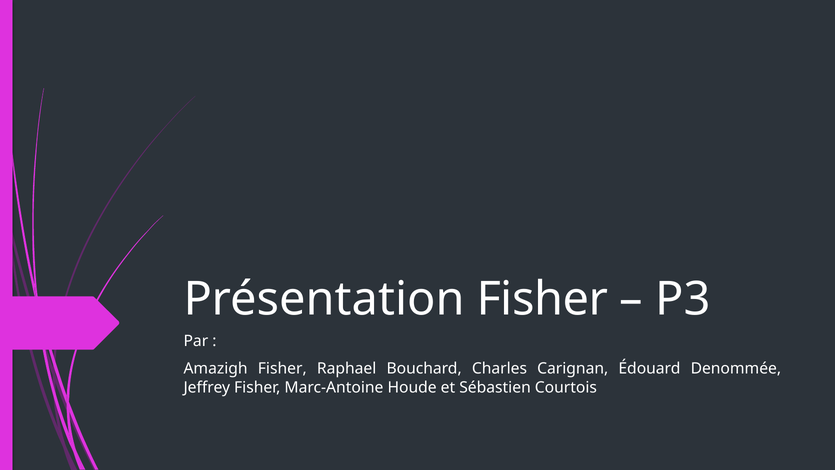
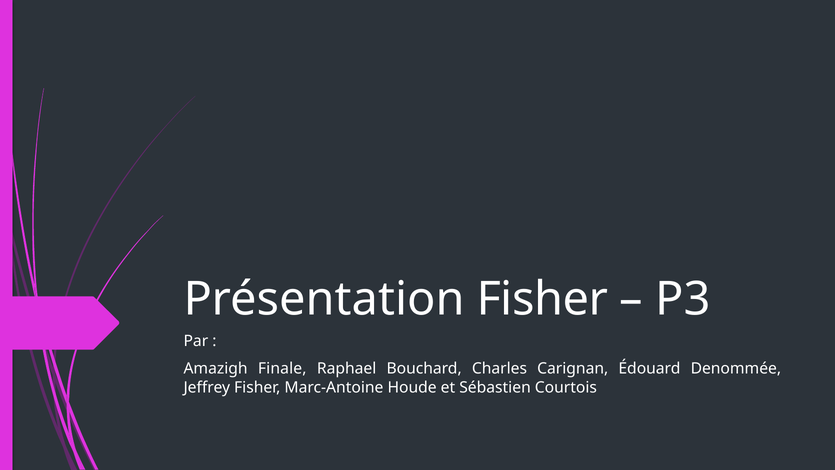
Amazigh Fisher: Fisher -> Finale
